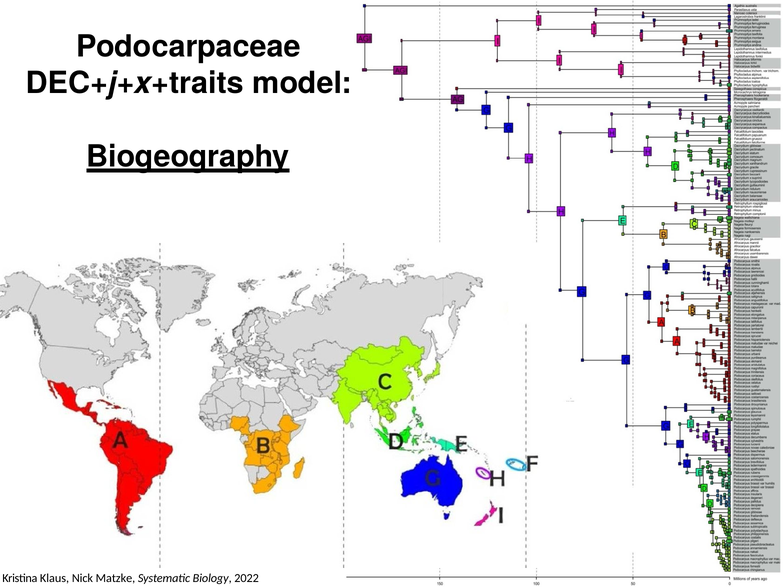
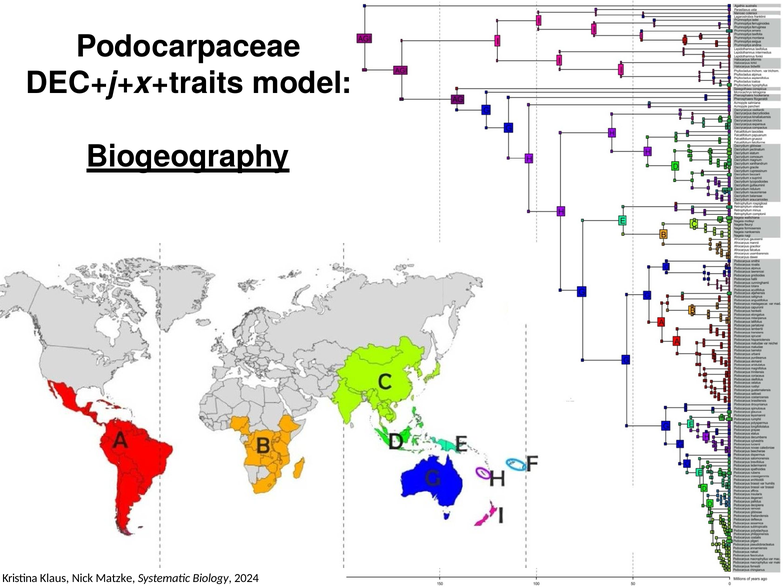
2022: 2022 -> 2024
